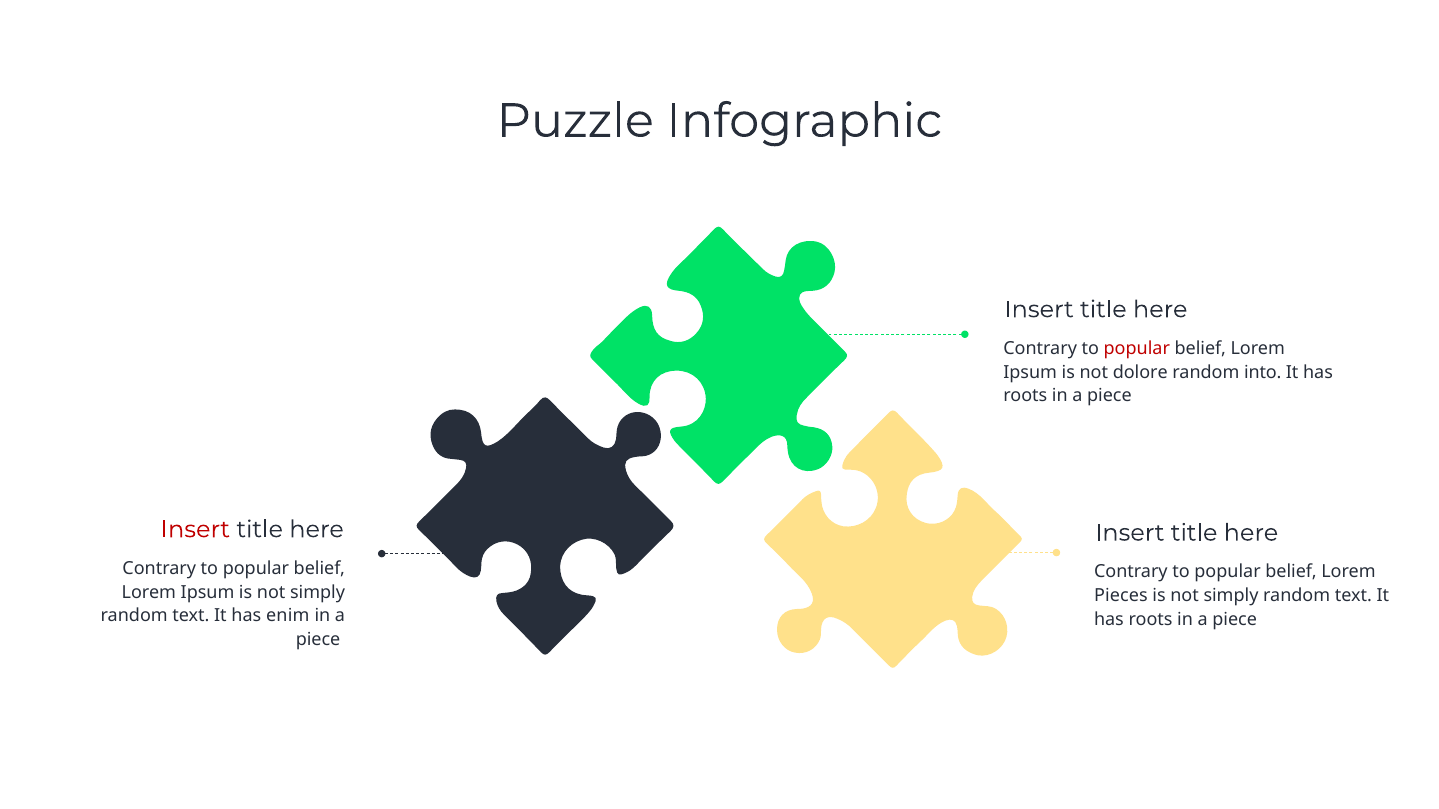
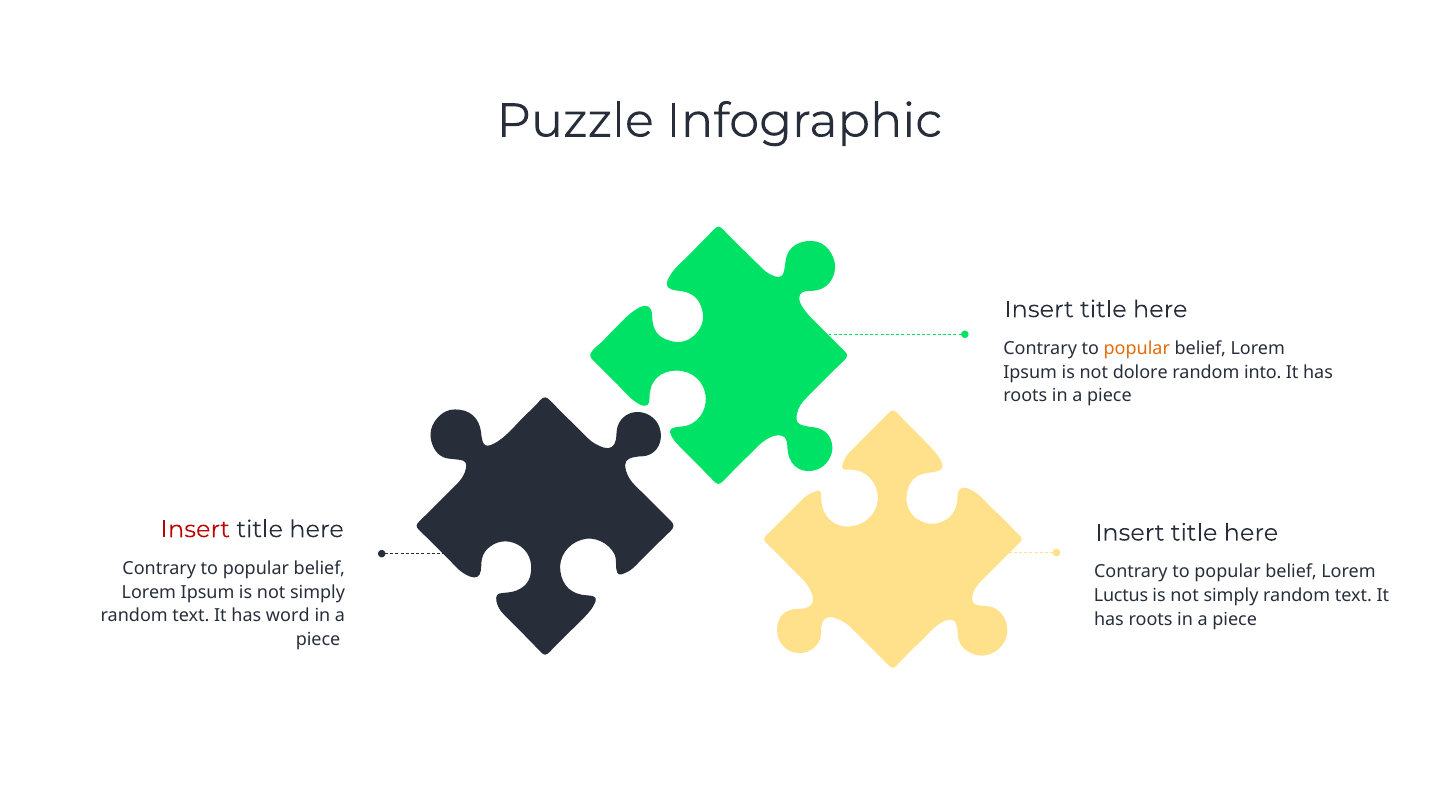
popular at (1137, 349) colour: red -> orange
Pieces: Pieces -> Luctus
enim: enim -> word
